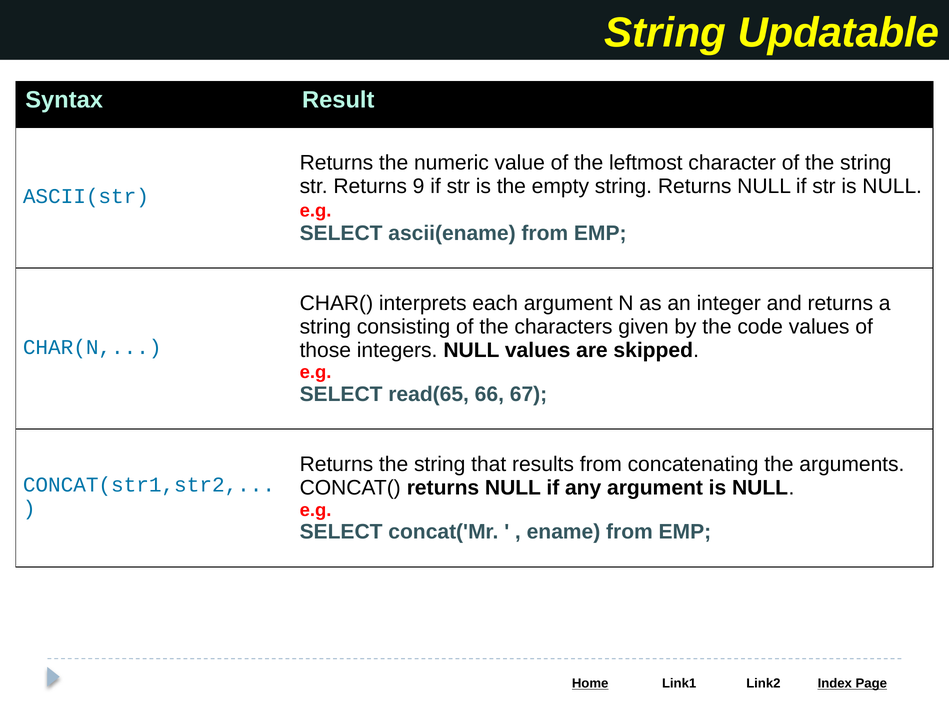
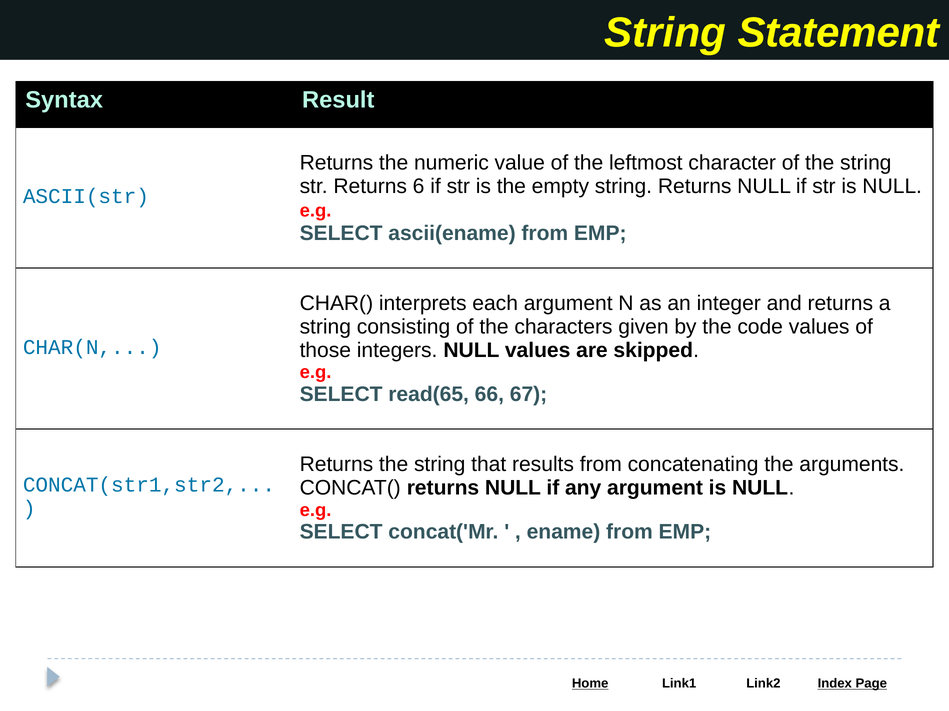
Updatable: Updatable -> Statement
9: 9 -> 6
